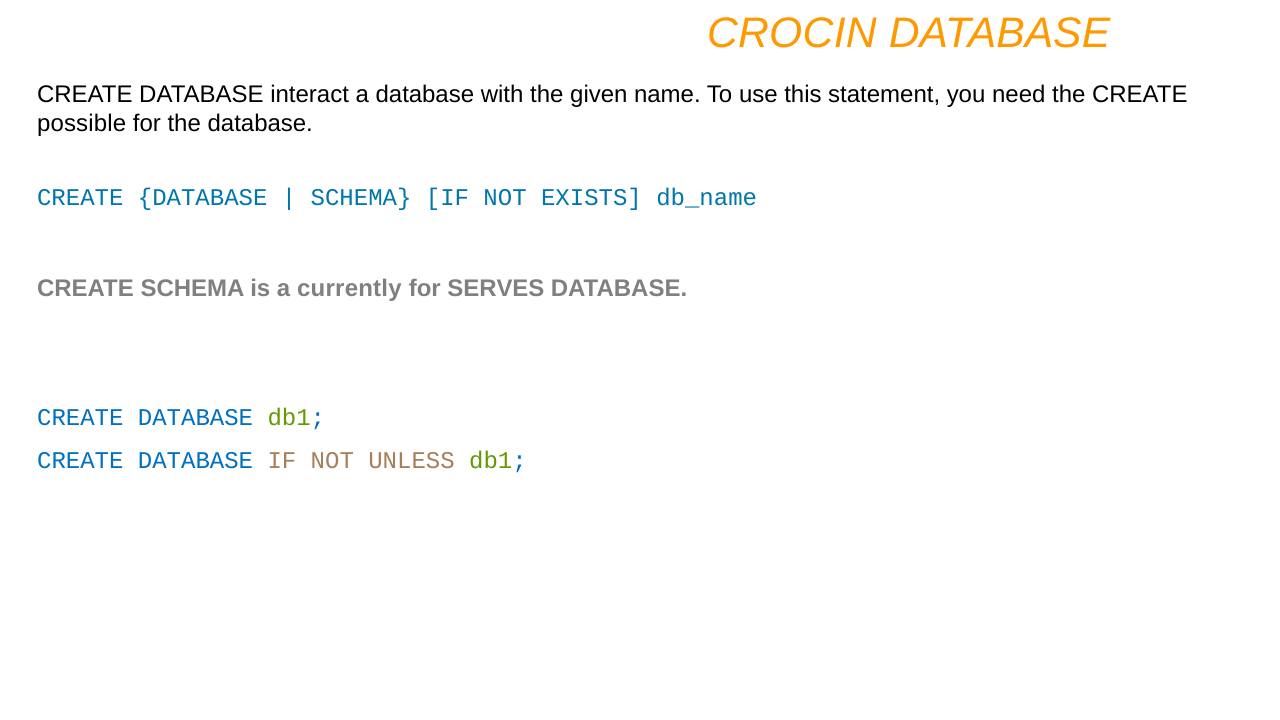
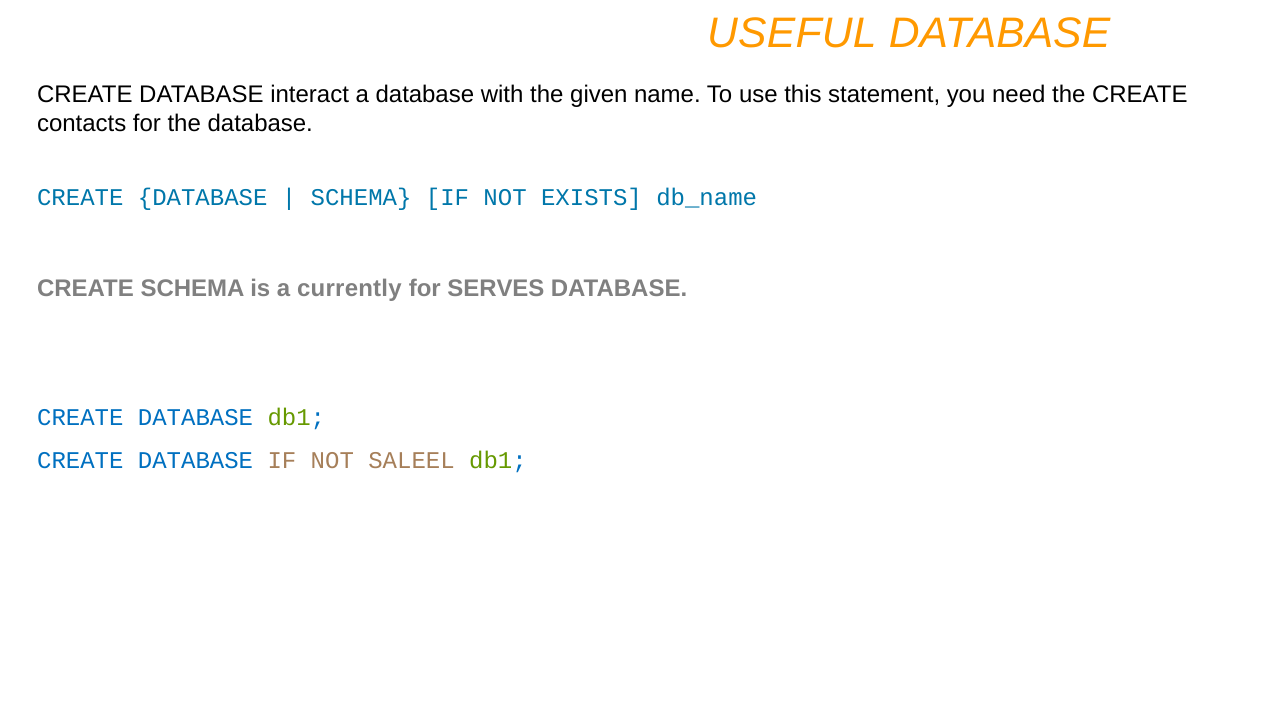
CROCIN: CROCIN -> USEFUL
possible: possible -> contacts
UNLESS: UNLESS -> SALEEL
